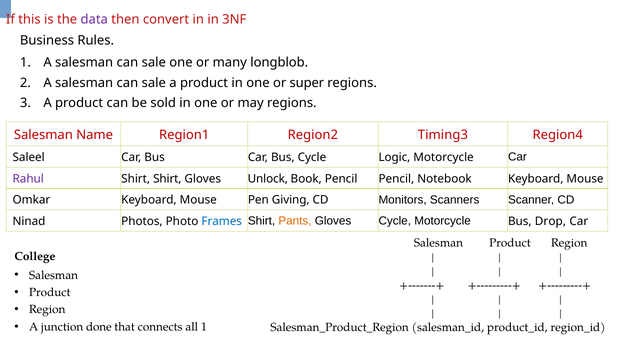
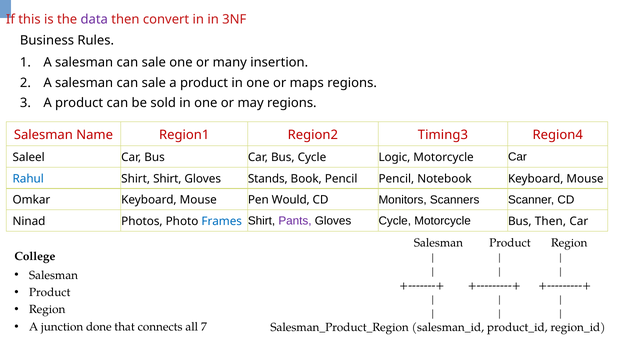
longblob: longblob -> insertion
super: super -> maps
Rahul colour: purple -> blue
Unlock: Unlock -> Stands
Giving: Giving -> Would
Pants colour: orange -> purple
Bus Drop: Drop -> Then
all 1: 1 -> 7
